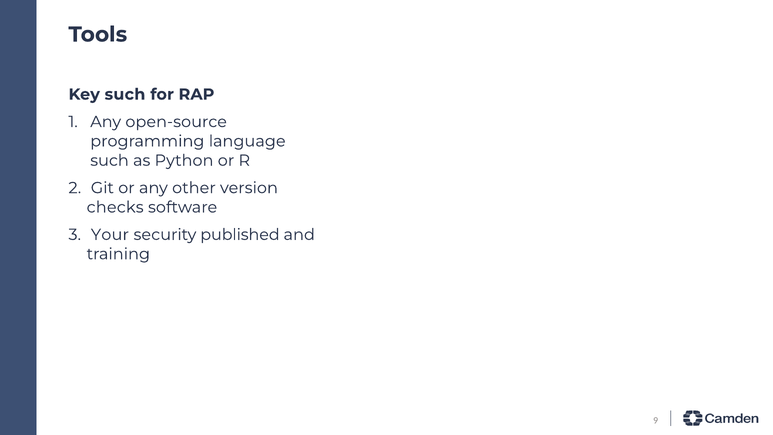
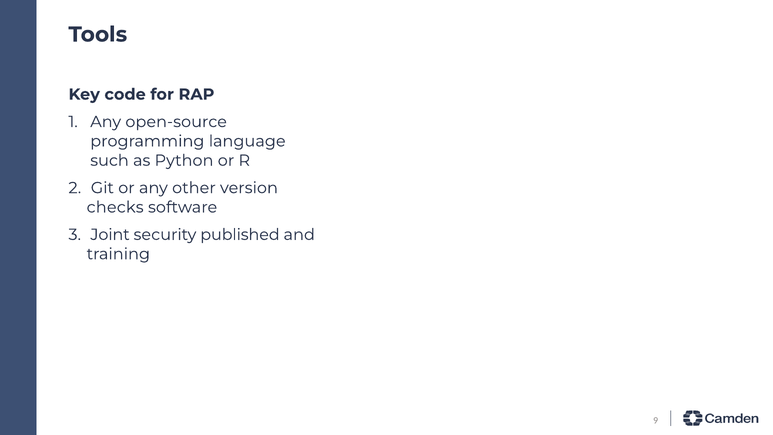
Key such: such -> code
Your: Your -> Joint
